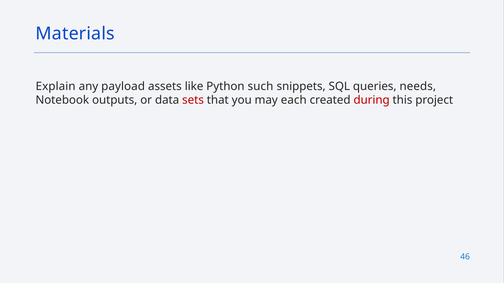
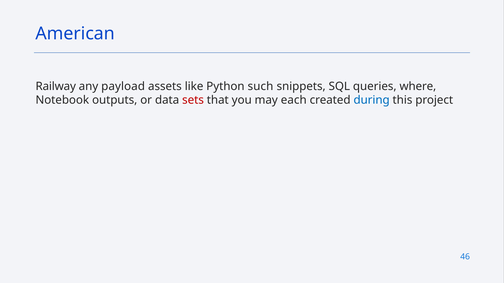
Materials: Materials -> American
Explain: Explain -> Railway
needs: needs -> where
during colour: red -> blue
